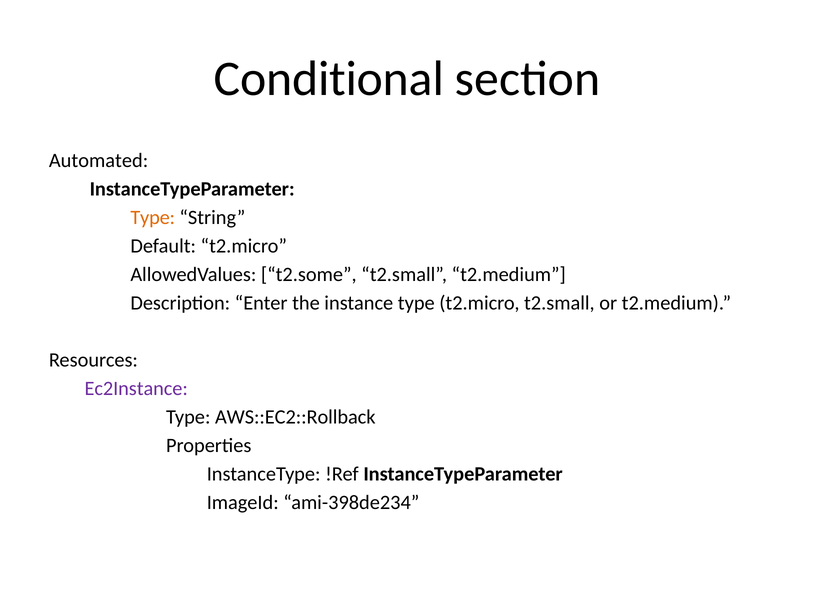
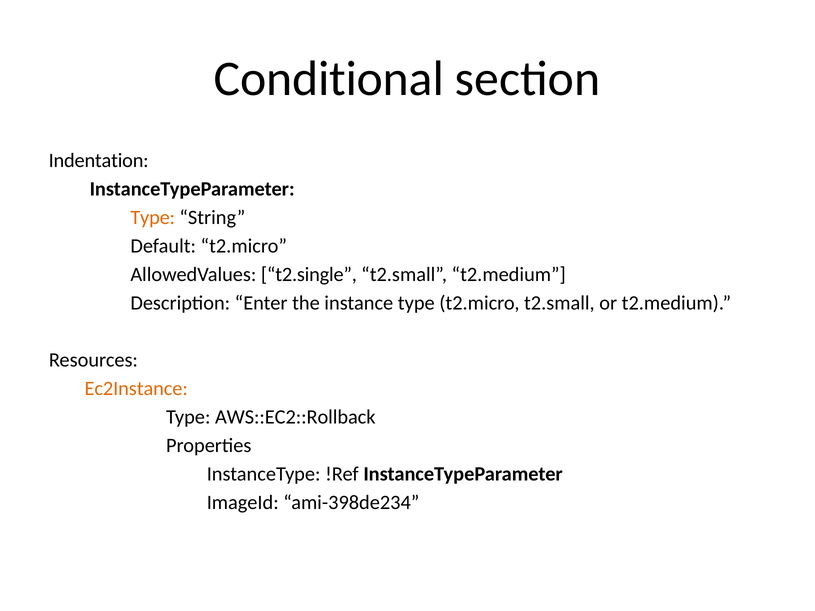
Automated: Automated -> Indentation
t2.some: t2.some -> t2.single
Ec2Instance colour: purple -> orange
